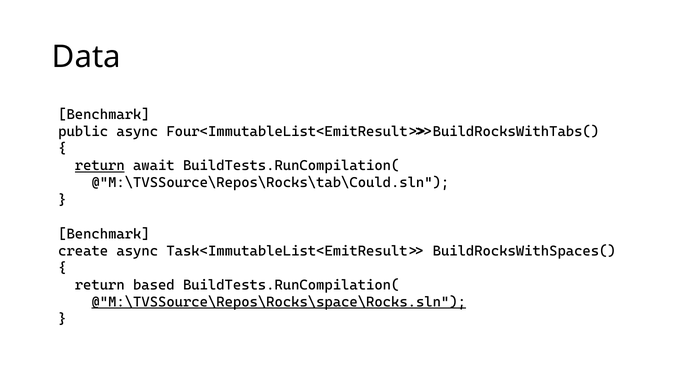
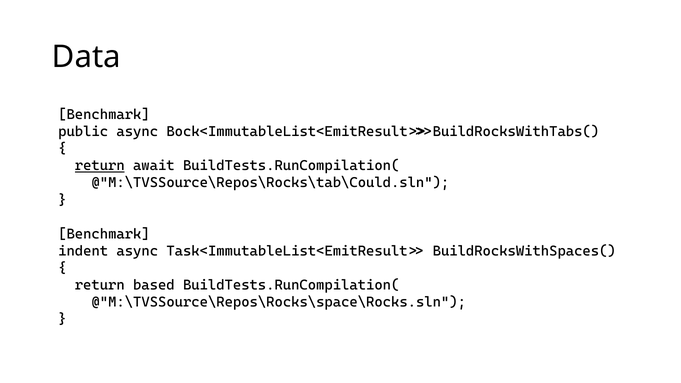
Four<ImmutableList<EmitResult>>: Four<ImmutableList<EmitResult>> -> Bock<ImmutableList<EmitResult>>
create: create -> indent
@"M:\TVSSource\Repos\Rocks\space\Rocks.sln underline: present -> none
